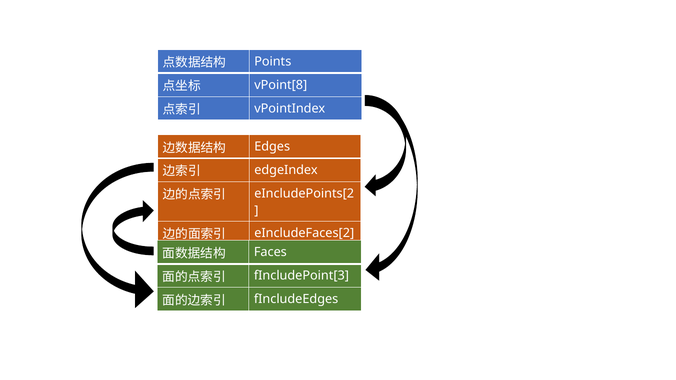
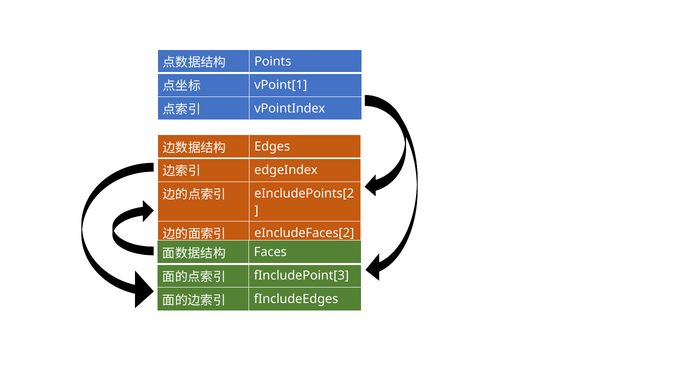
vPoint[8: vPoint[8 -> vPoint[1
